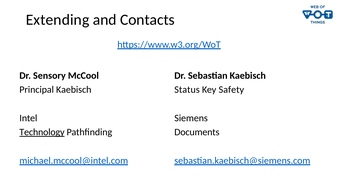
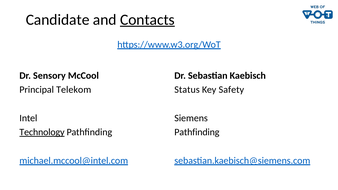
Extending: Extending -> Candidate
Contacts underline: none -> present
Principal Kaebisch: Kaebisch -> Telekom
Documents at (197, 132): Documents -> Pathfinding
